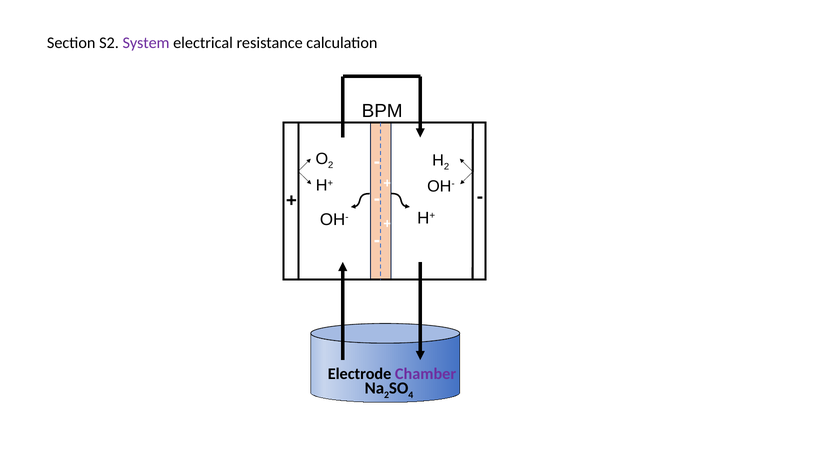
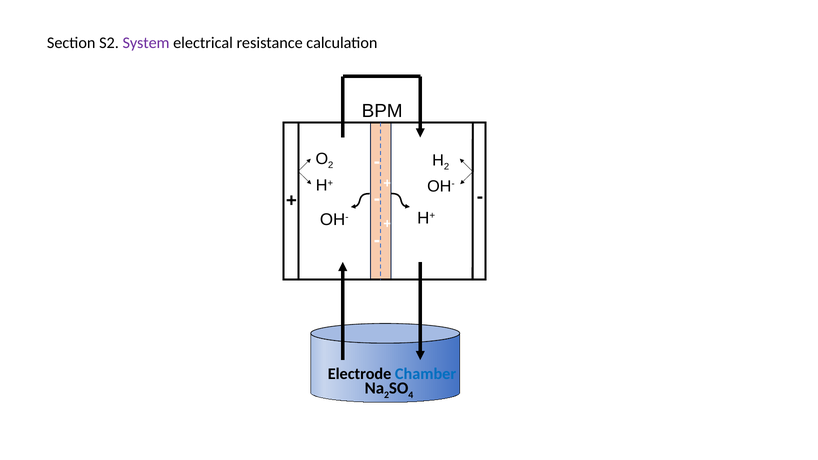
Chamber colour: purple -> blue
